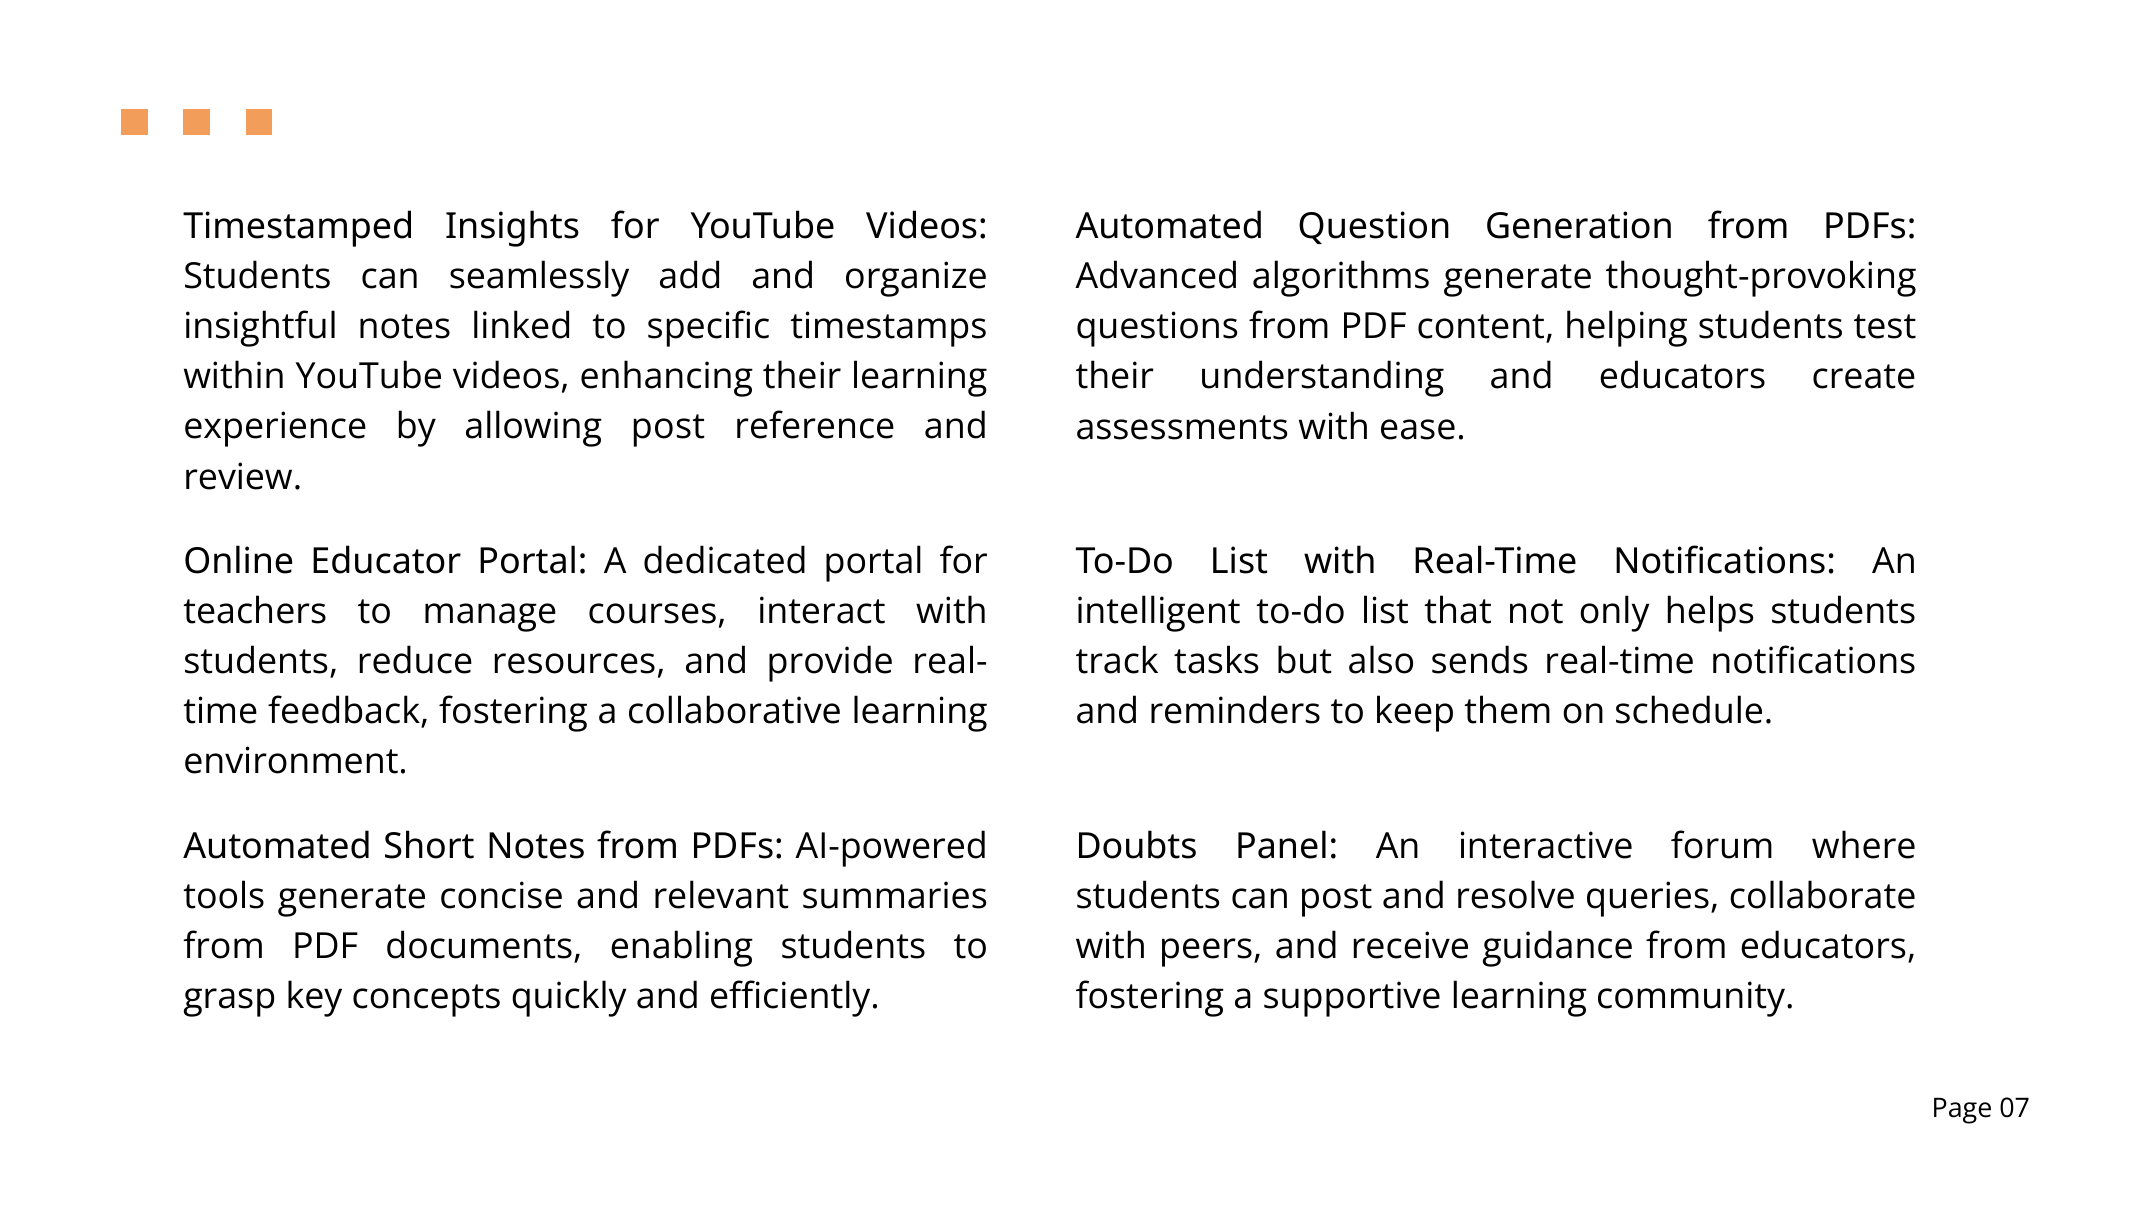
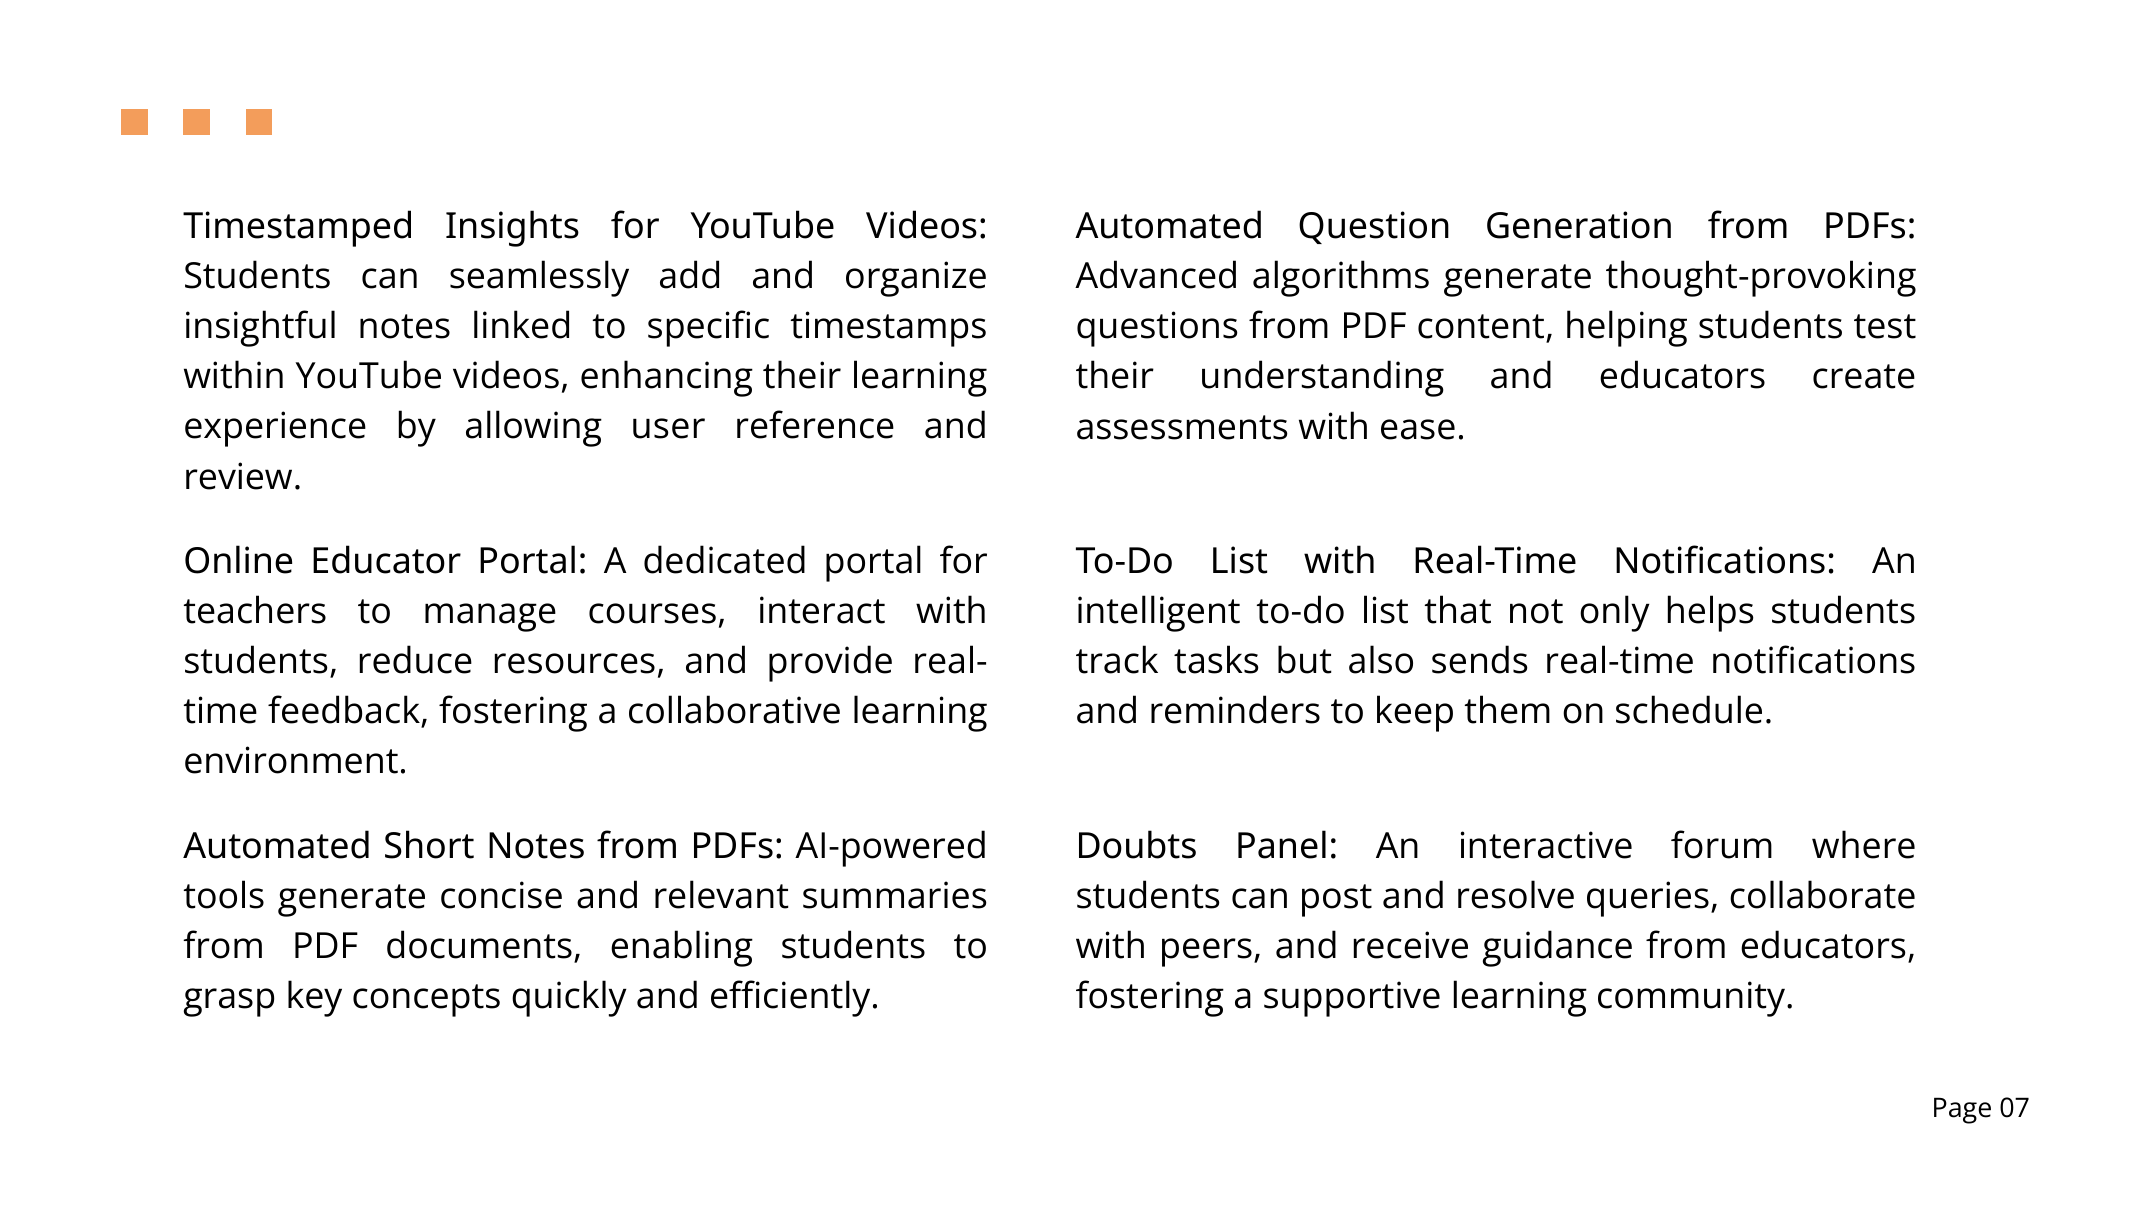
allowing post: post -> user
